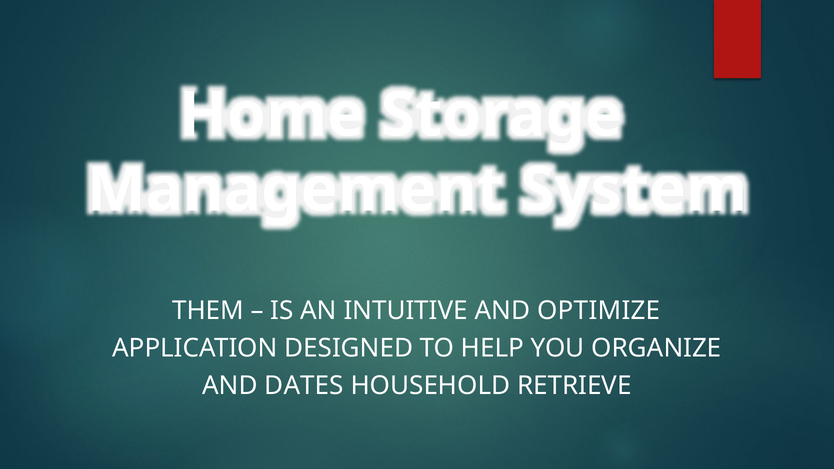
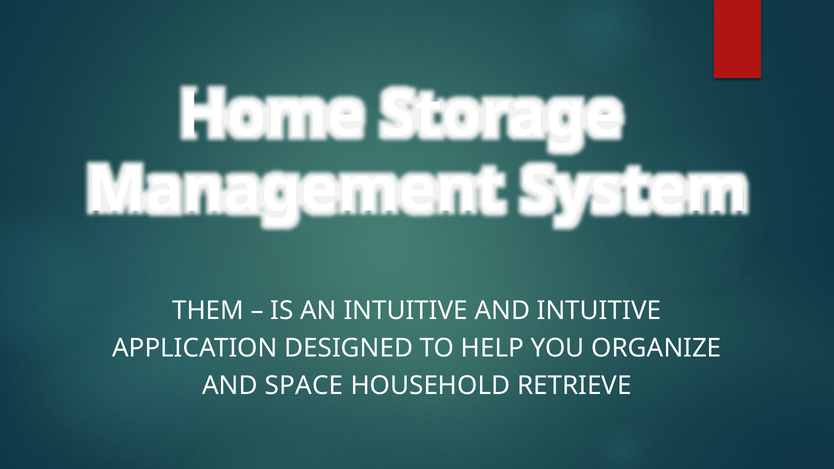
AND OPTIMIZE: OPTIMIZE -> INTUITIVE
DATES: DATES -> SPACE
